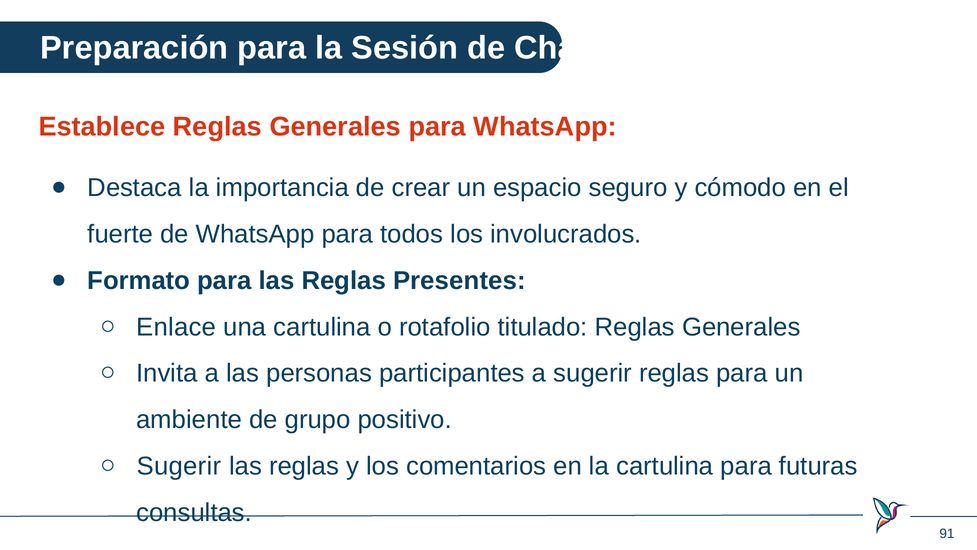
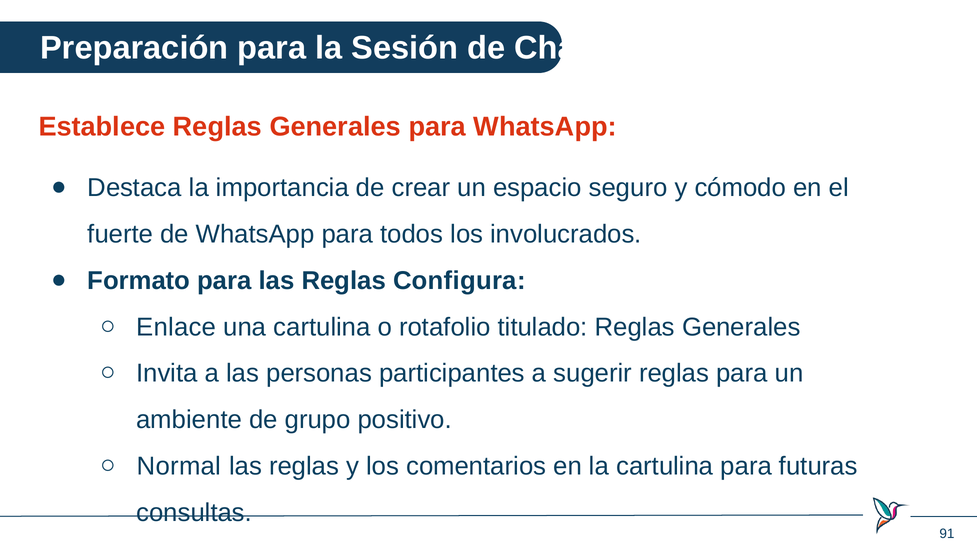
Presentes: Presentes -> Configura
Sugerir at (179, 466): Sugerir -> Normal
